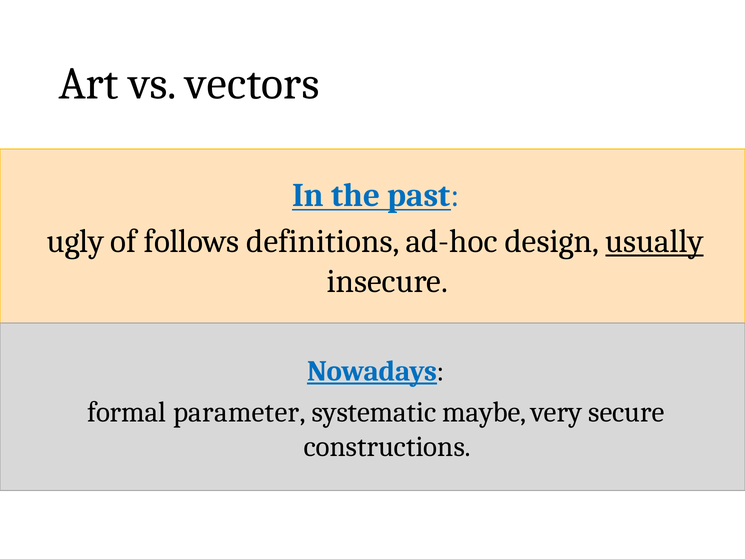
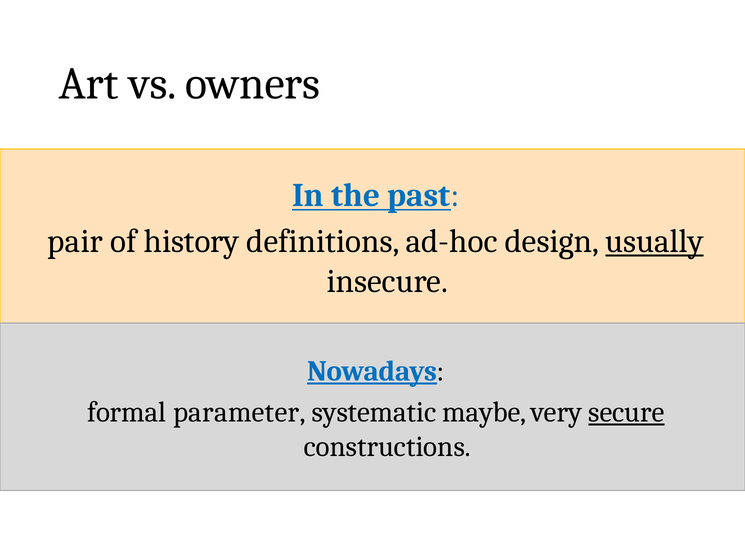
vectors: vectors -> owners
ugly: ugly -> pair
follows: follows -> history
secure underline: none -> present
